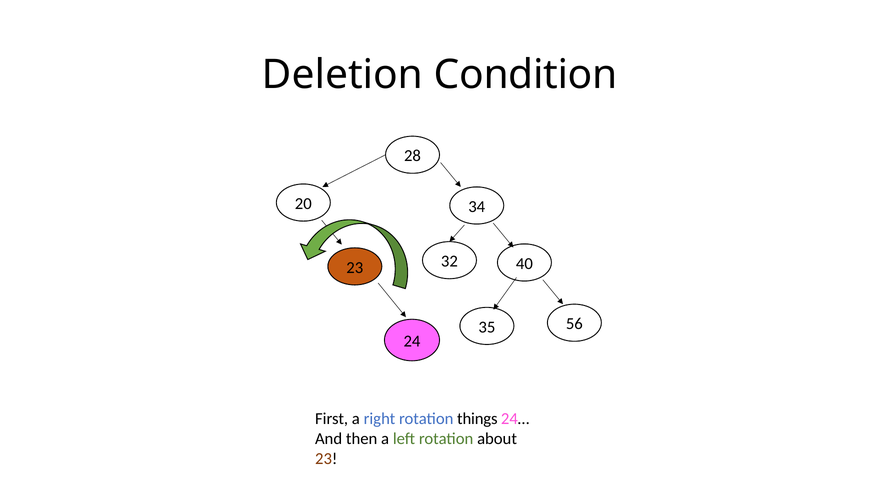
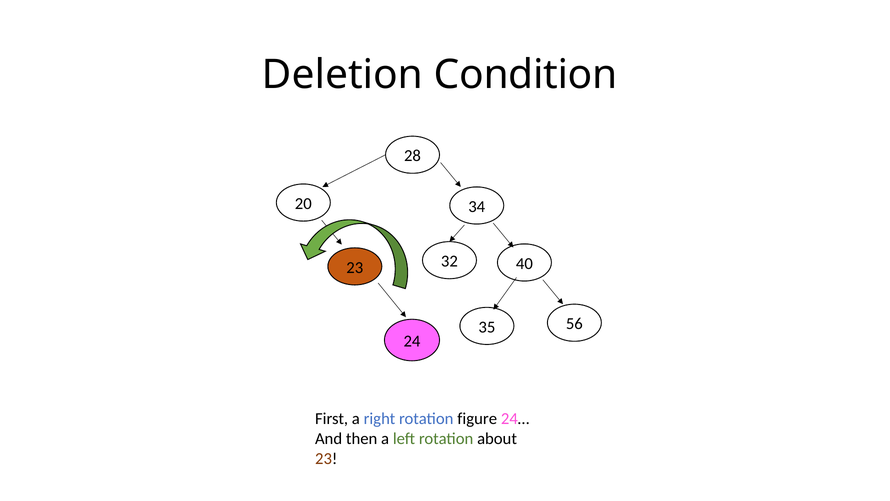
things: things -> figure
